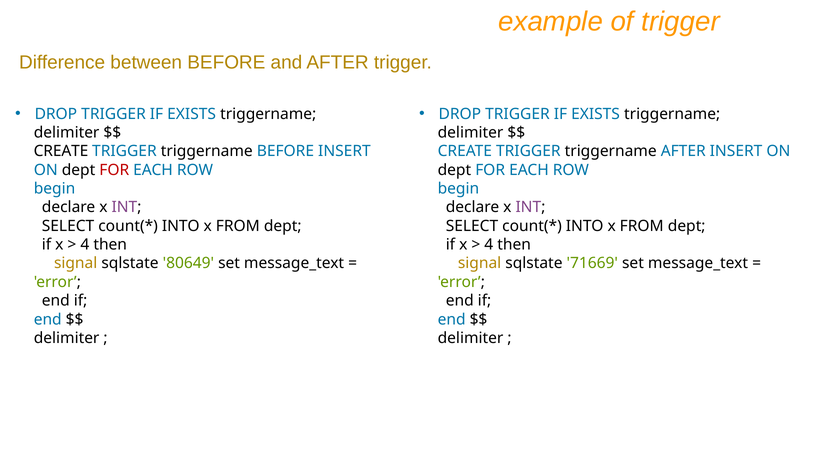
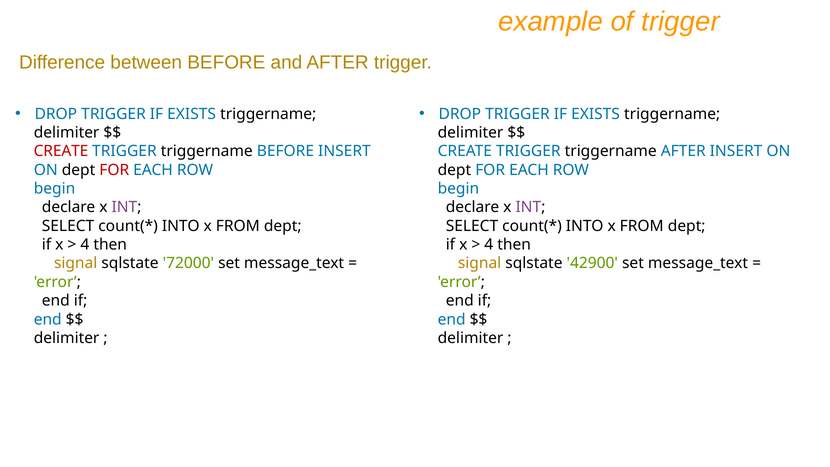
CREATE at (61, 151) colour: black -> red
80649: 80649 -> 72000
71669: 71669 -> 42900
